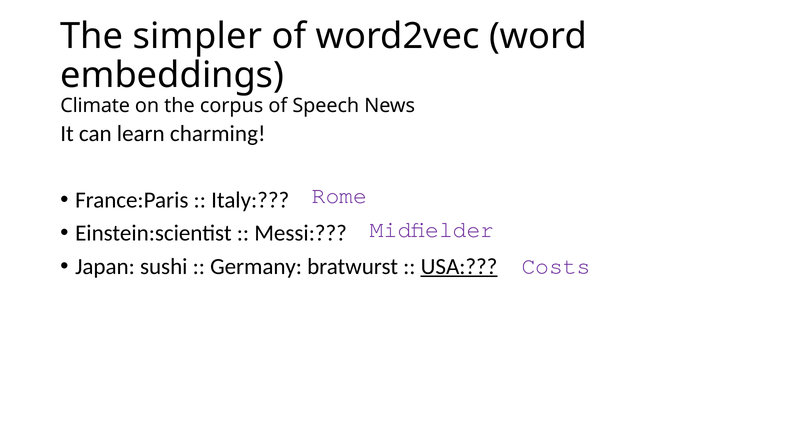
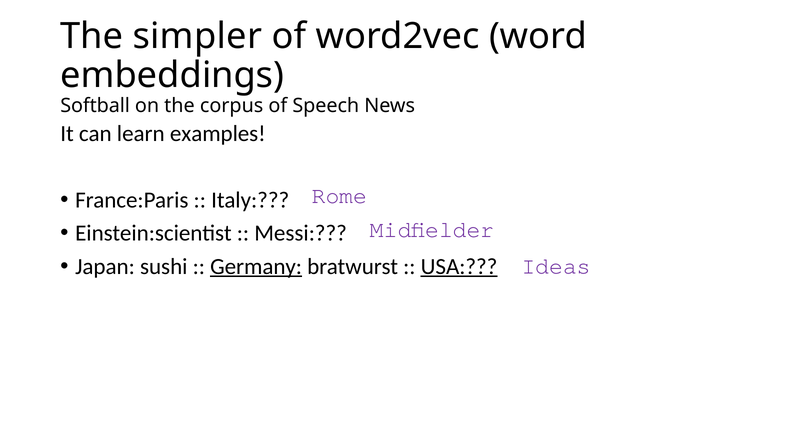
Climate: Climate -> Softball
charming: charming -> examples
Germany underline: none -> present
Costs: Costs -> Ideas
